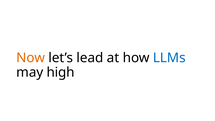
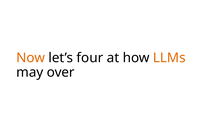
lead: lead -> four
LLMs colour: blue -> orange
high: high -> over
